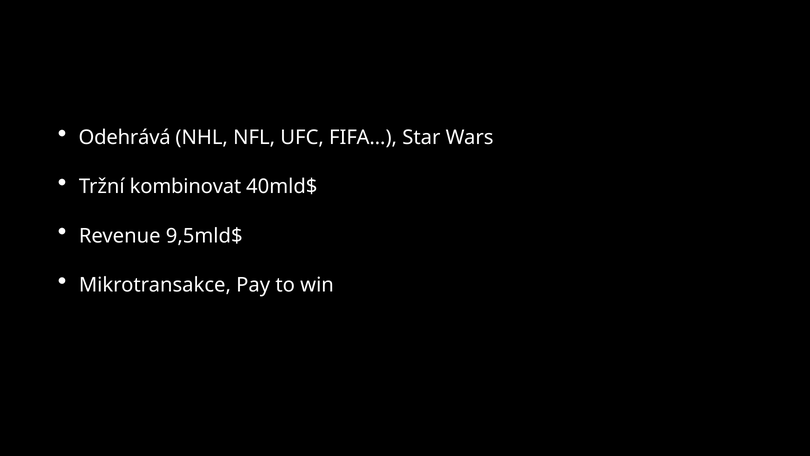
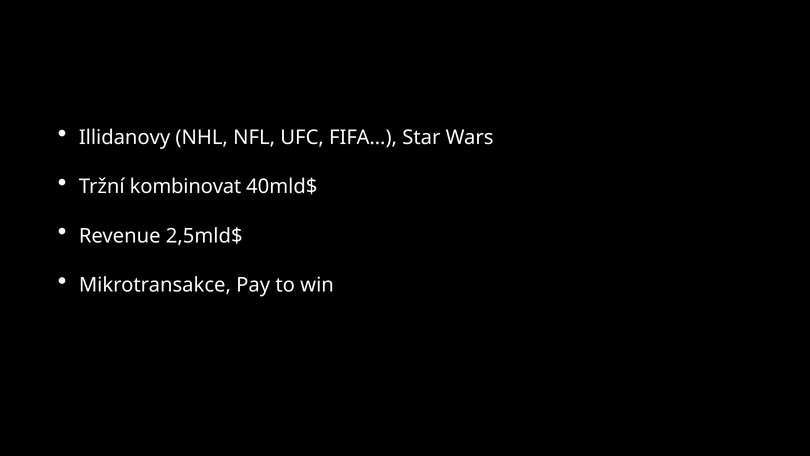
Odehrává: Odehrává -> Illidanovy
9,5mld$: 9,5mld$ -> 2,5mld$
